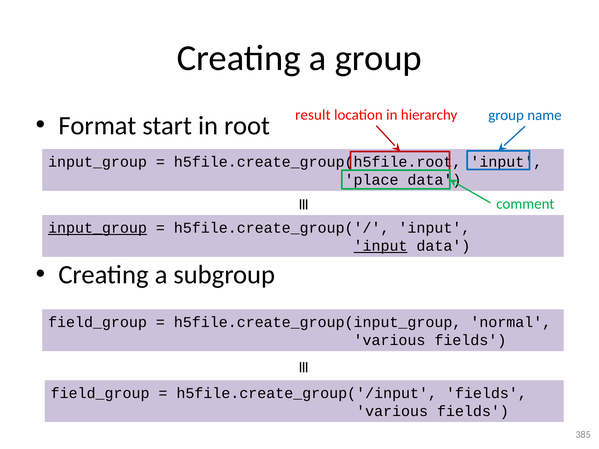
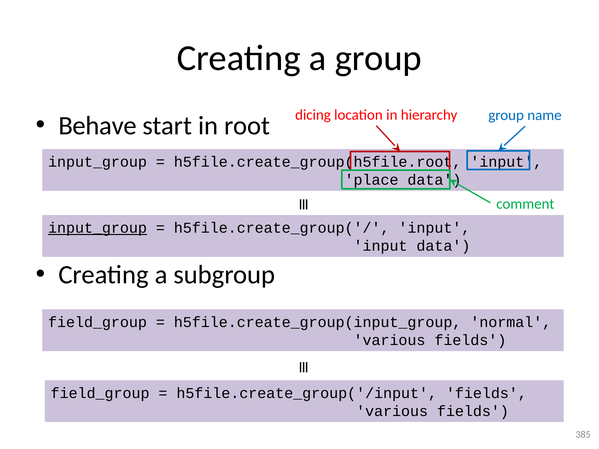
result: result -> dicing
Format: Format -> Behave
input at (381, 246) underline: present -> none
